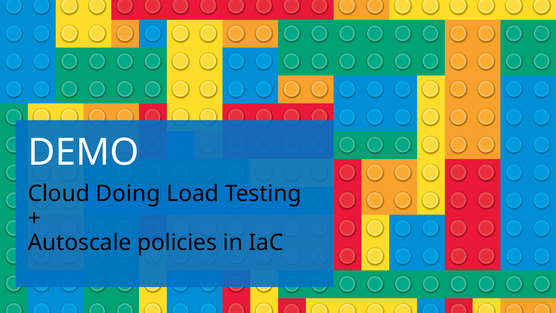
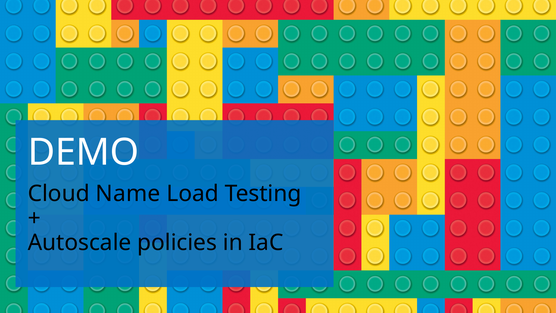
Doing: Doing -> Name
